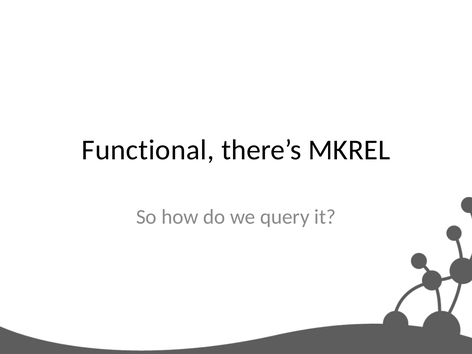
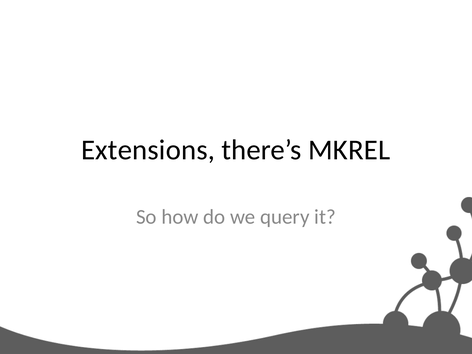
Functional: Functional -> Extensions
